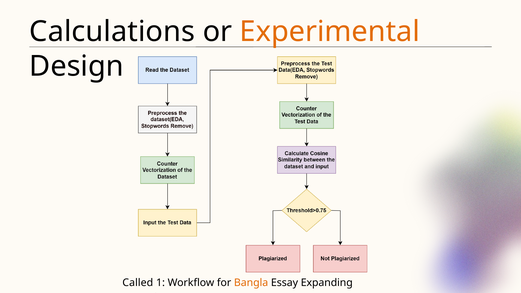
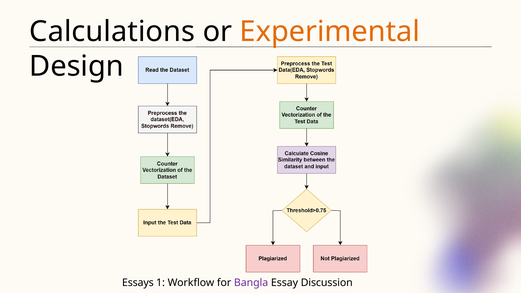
Called: Called -> Essays
Bangla colour: orange -> purple
Expanding: Expanding -> Discussion
